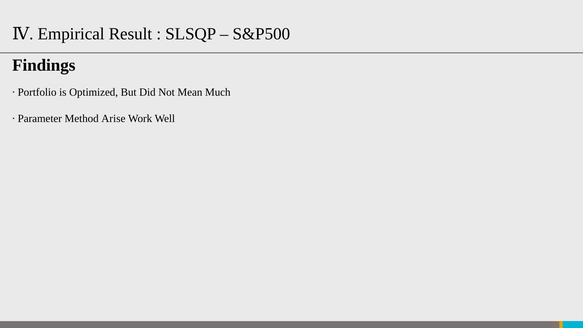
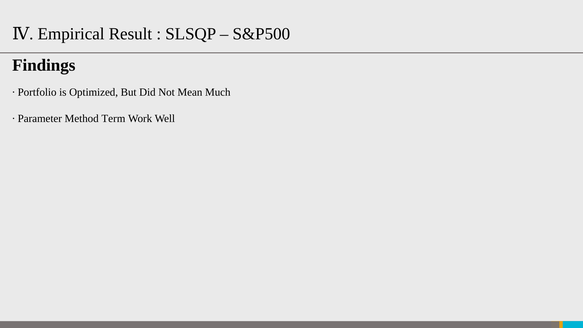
Arise: Arise -> Term
